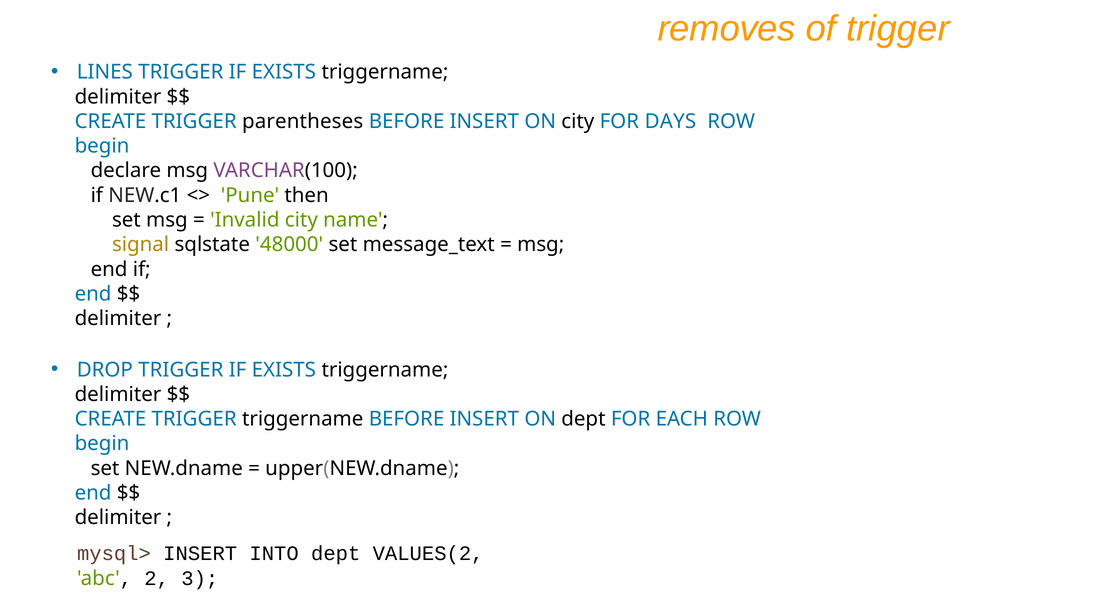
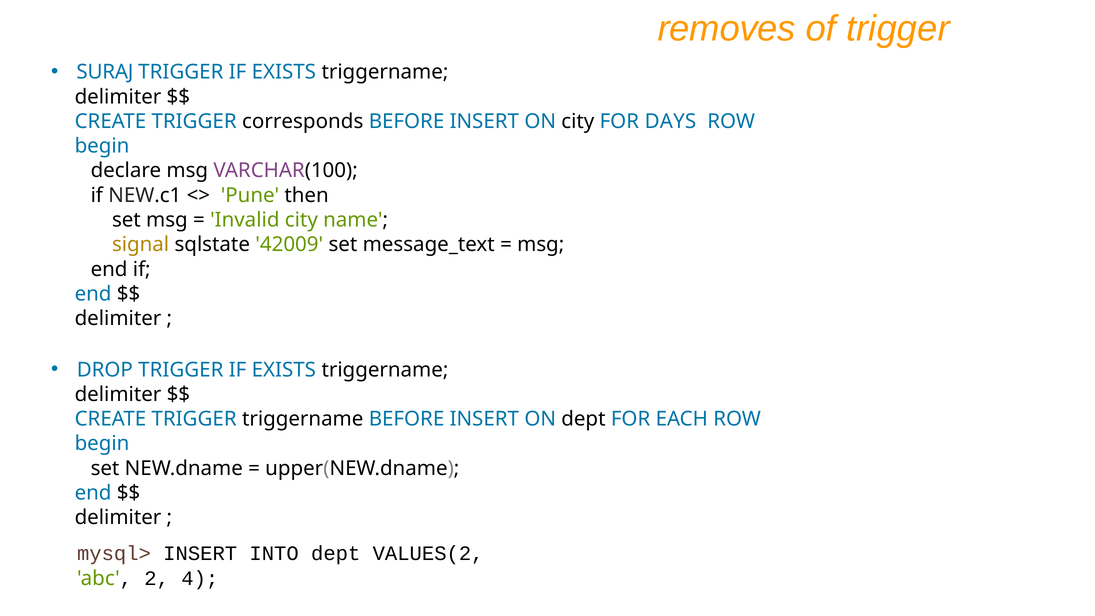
LINES: LINES -> SURAJ
parentheses: parentheses -> corresponds
48000: 48000 -> 42009
3: 3 -> 4
